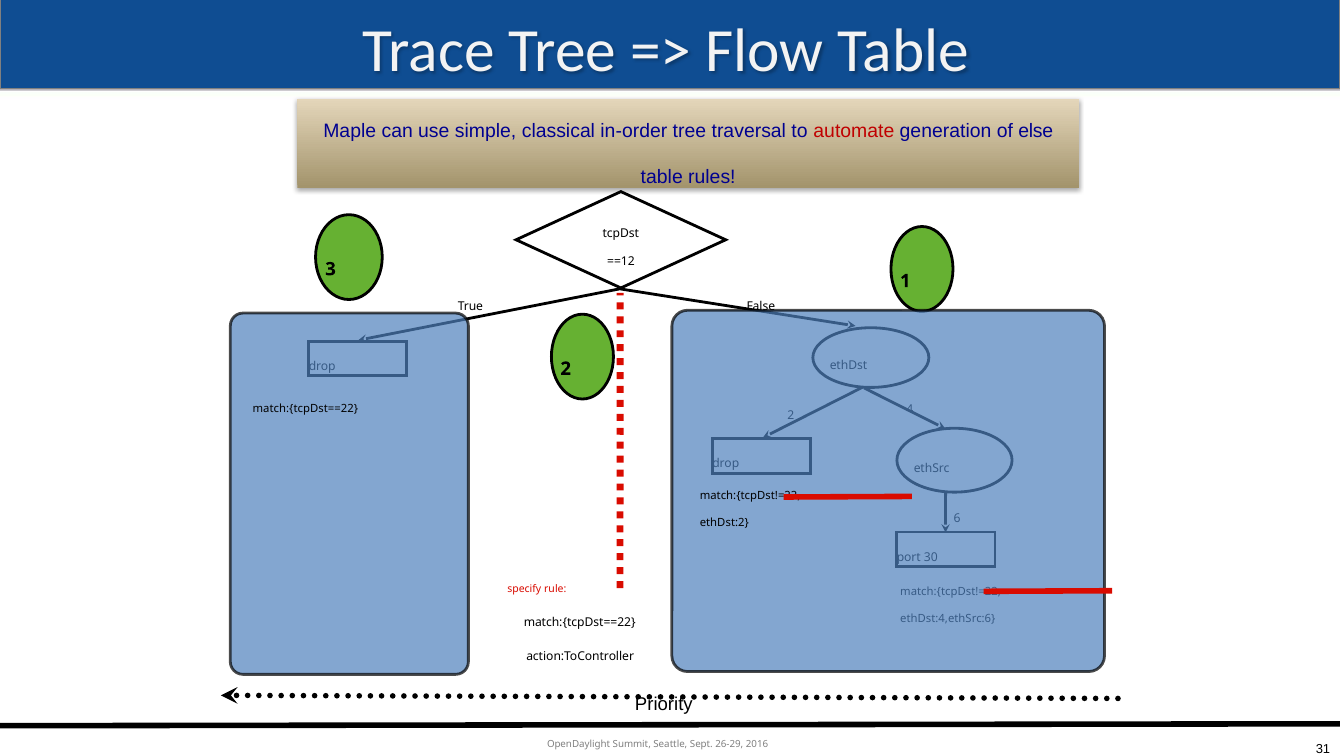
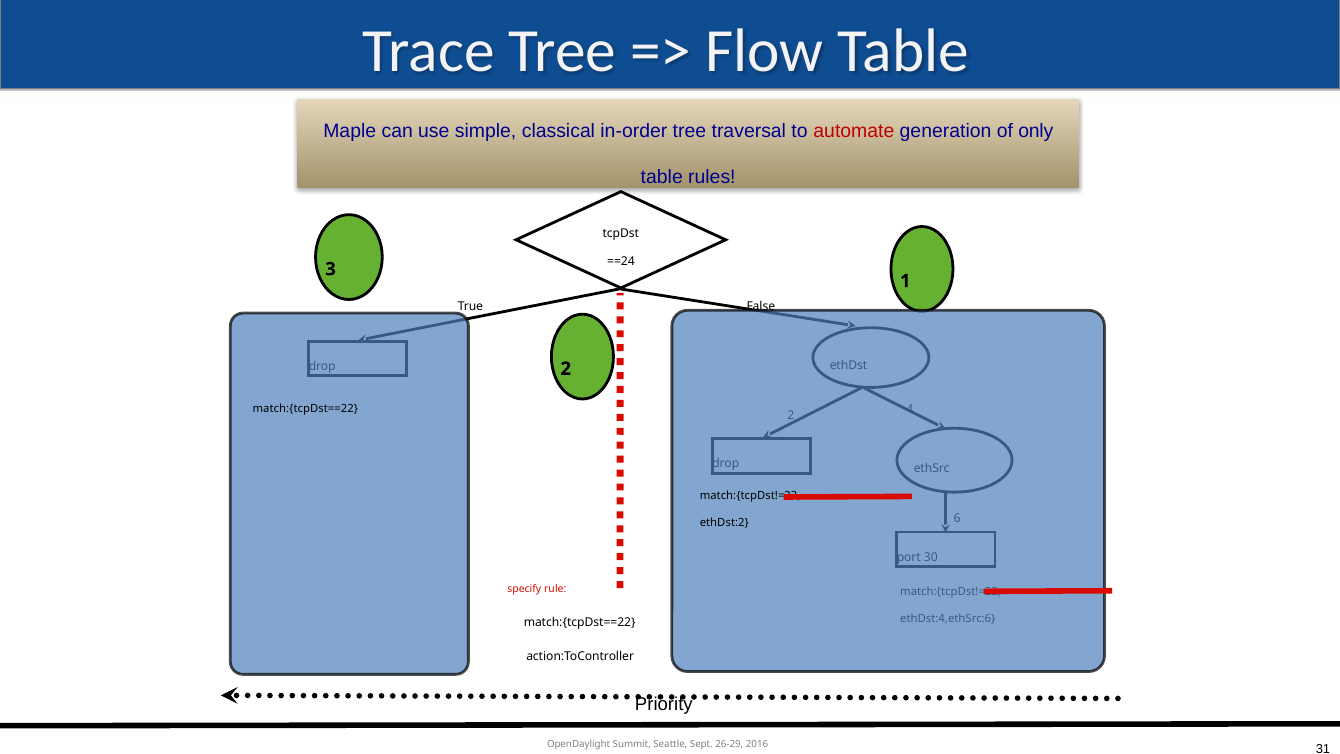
else: else -> only
==12: ==12 -> ==24
